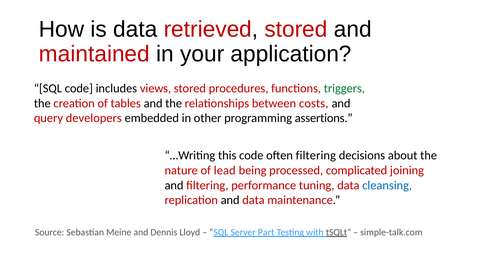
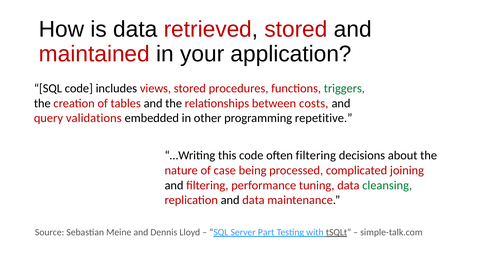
developers: developers -> validations
assertions: assertions -> repetitive
lead: lead -> case
cleansing colour: blue -> green
